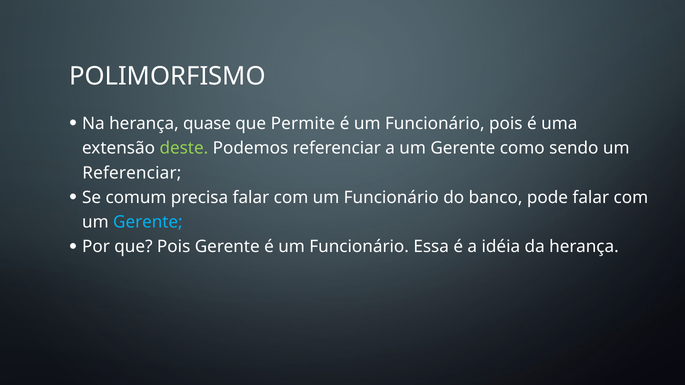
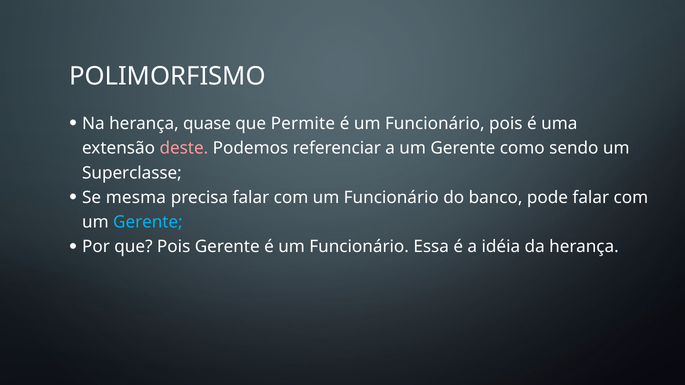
deste colour: light green -> pink
Referenciar at (132, 173): Referenciar -> Superclasse
comum: comum -> mesma
